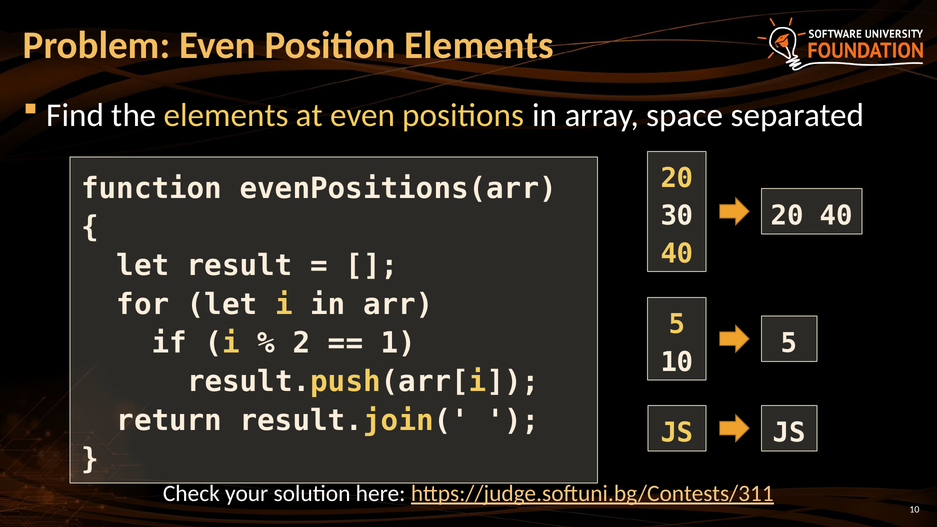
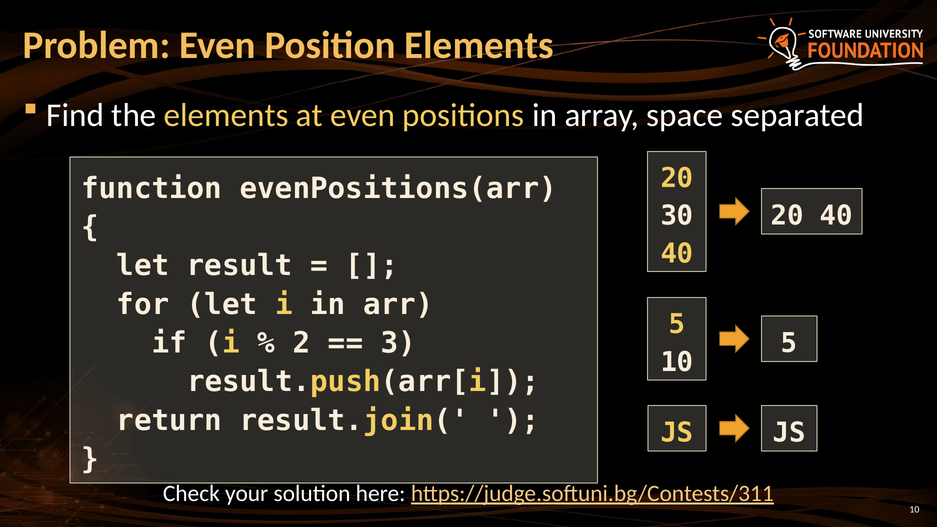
1: 1 -> 3
